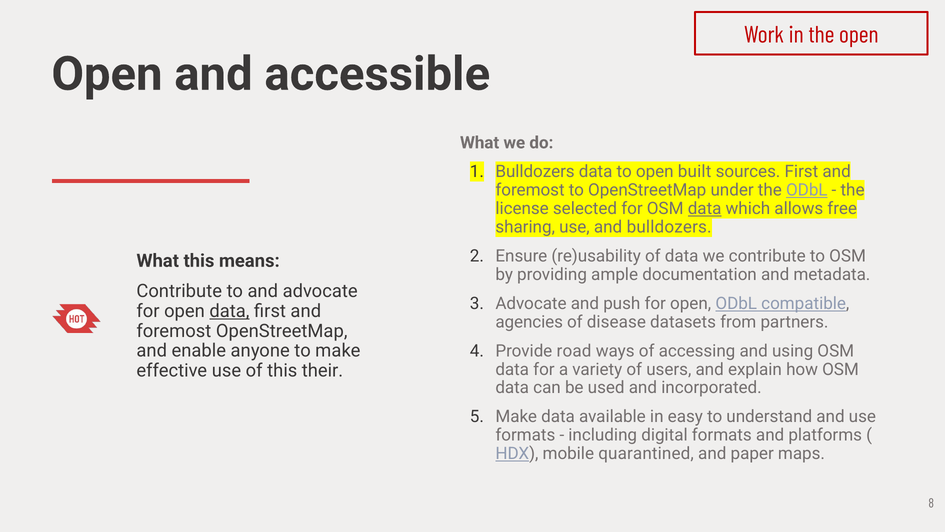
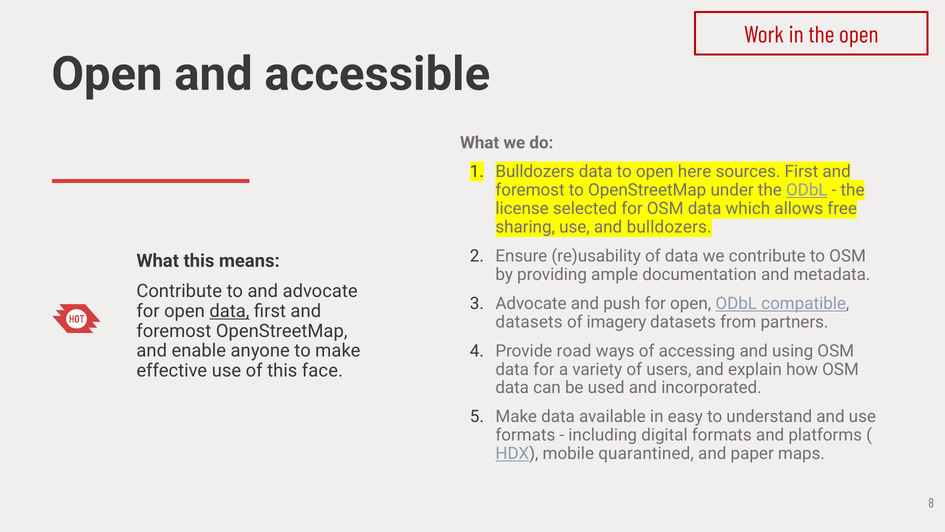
built: built -> here
data at (705, 208) underline: present -> none
agencies at (529, 322): agencies -> datasets
disease: disease -> imagery
their: their -> face
